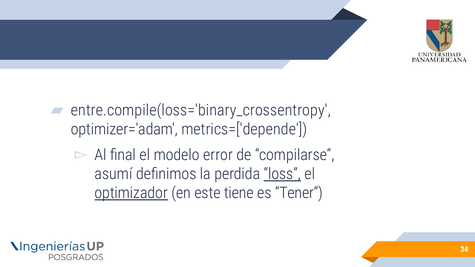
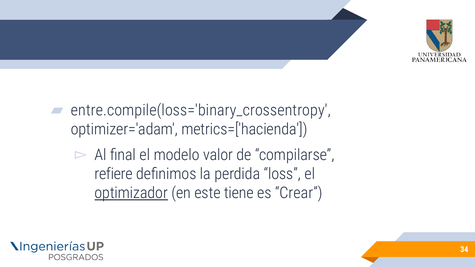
metrics=['depende: metrics=['depende -> metrics=['hacienda
error: error -> valor
asumí: asumí -> refiere
loss underline: present -> none
Tener: Tener -> Crear
